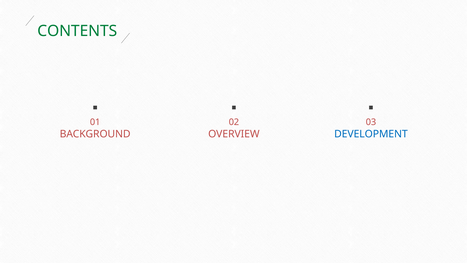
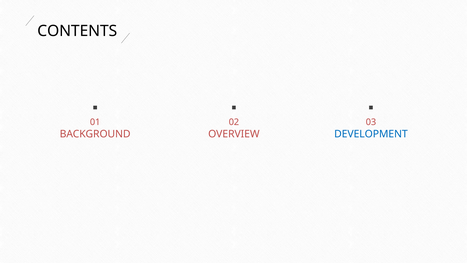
CONTENTS colour: green -> black
